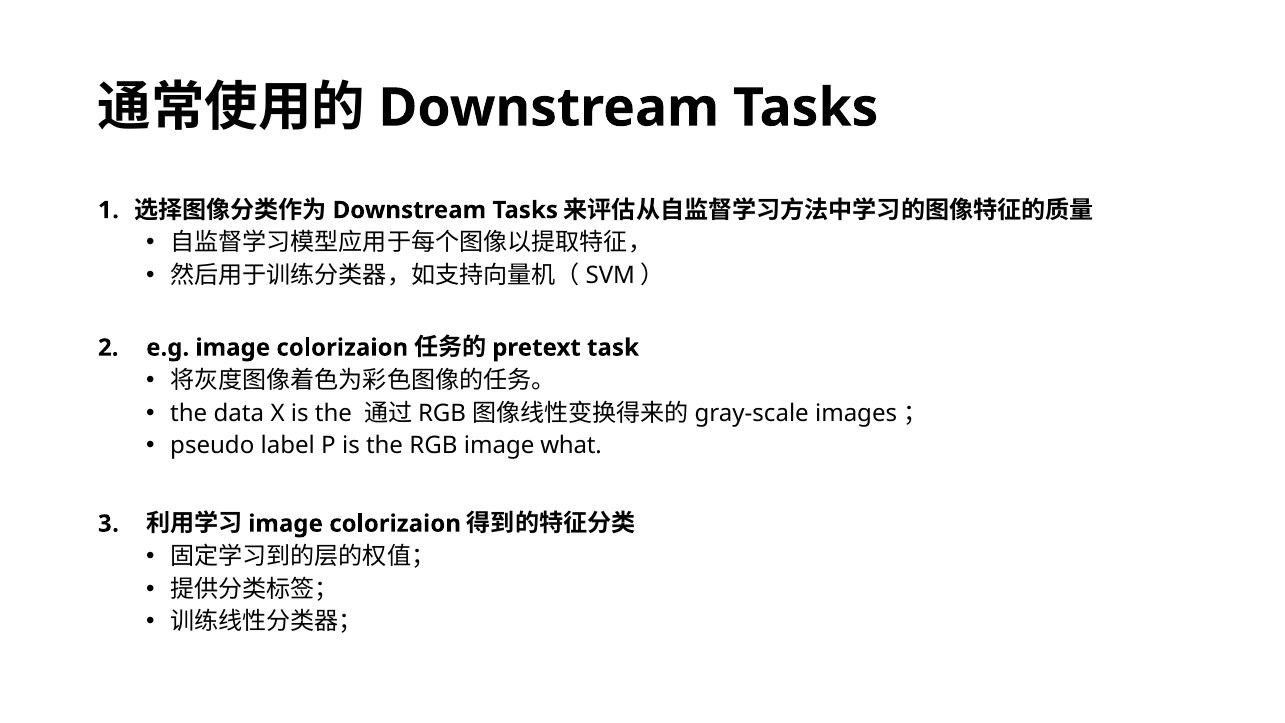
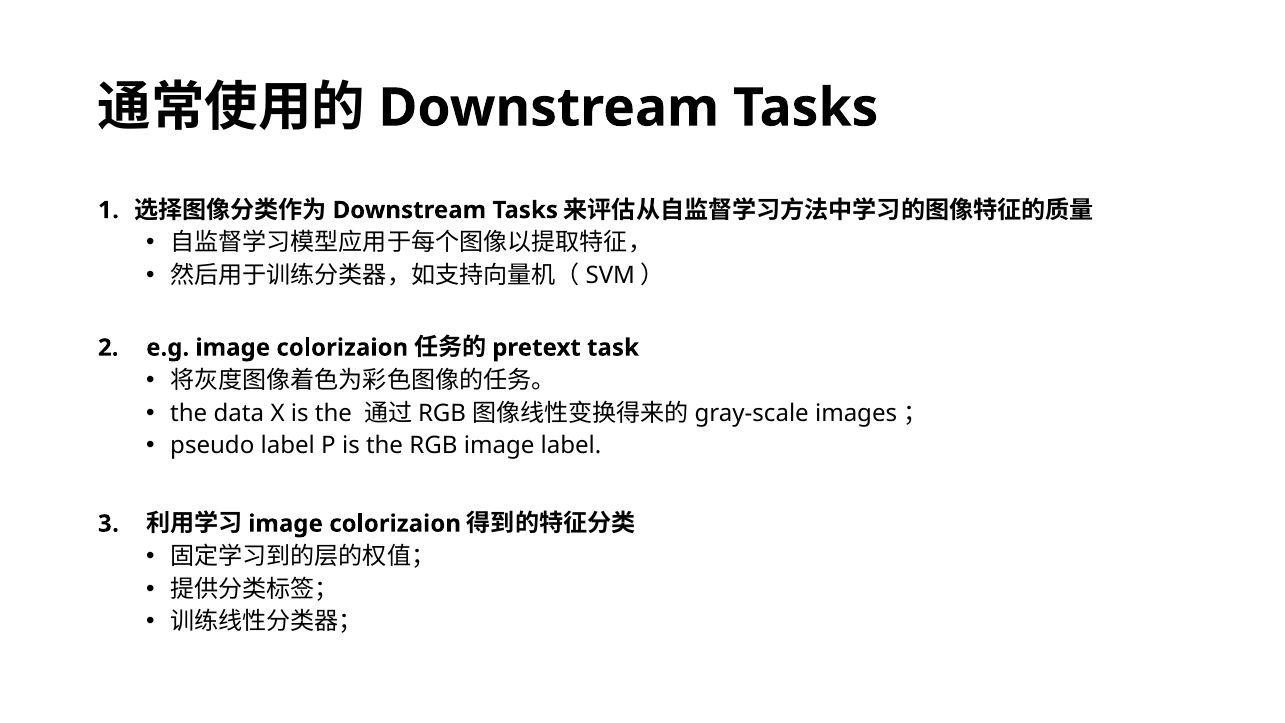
image what: what -> label
